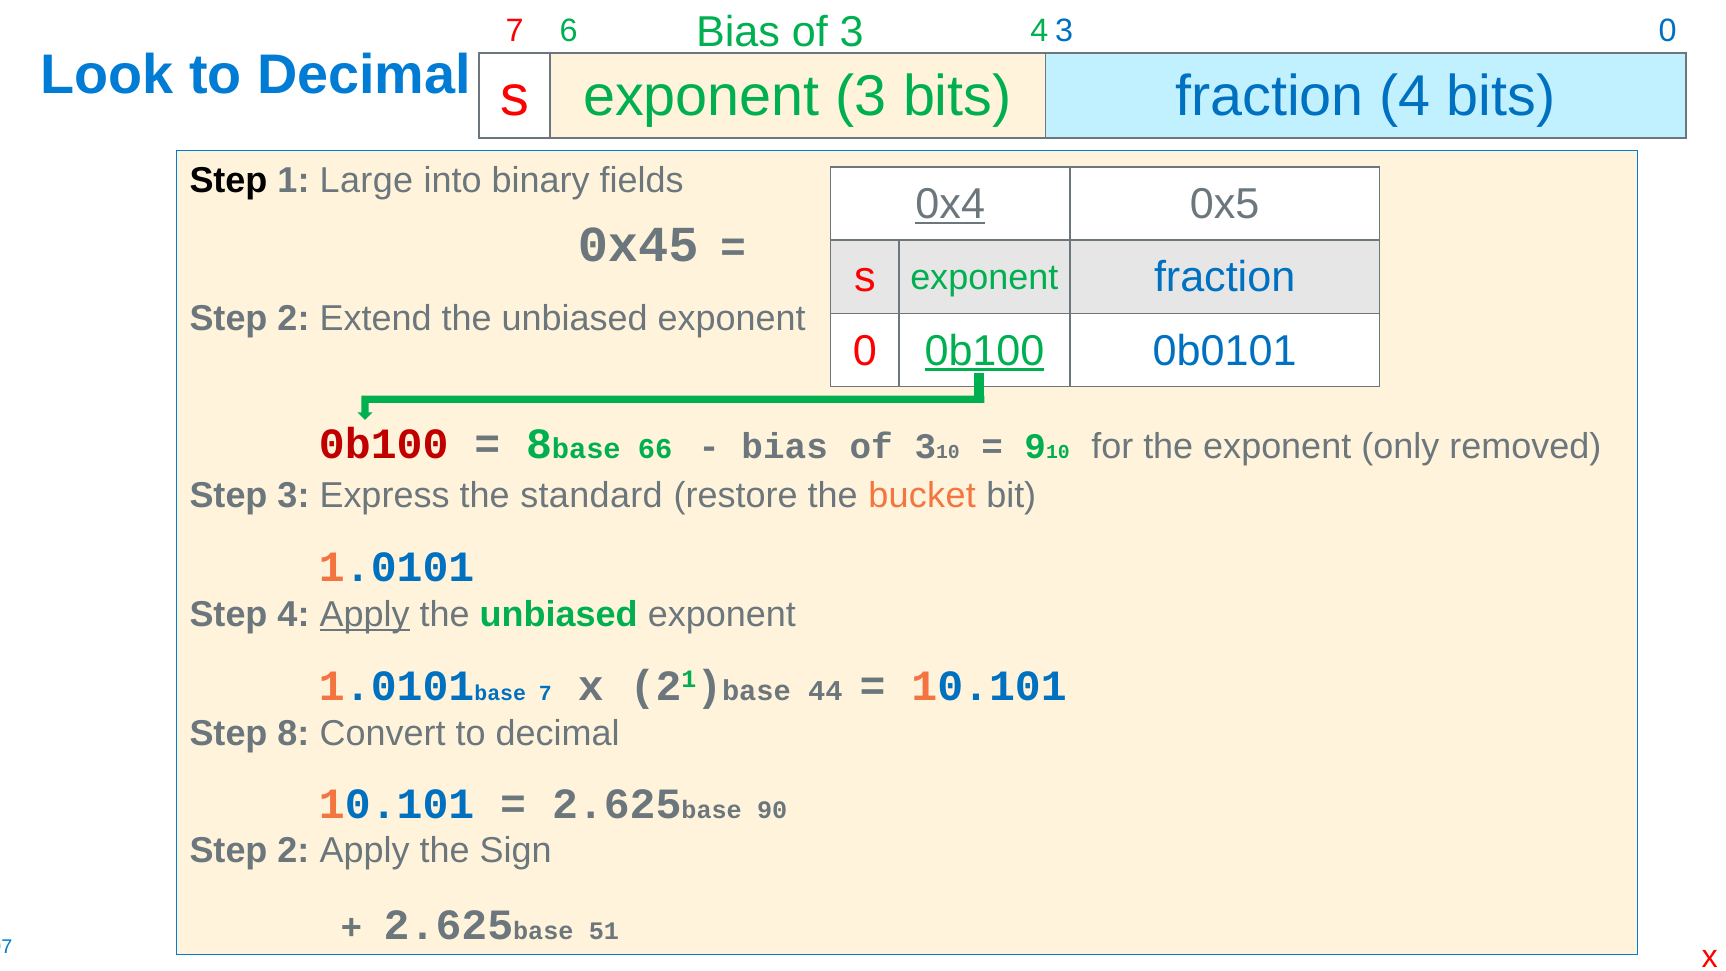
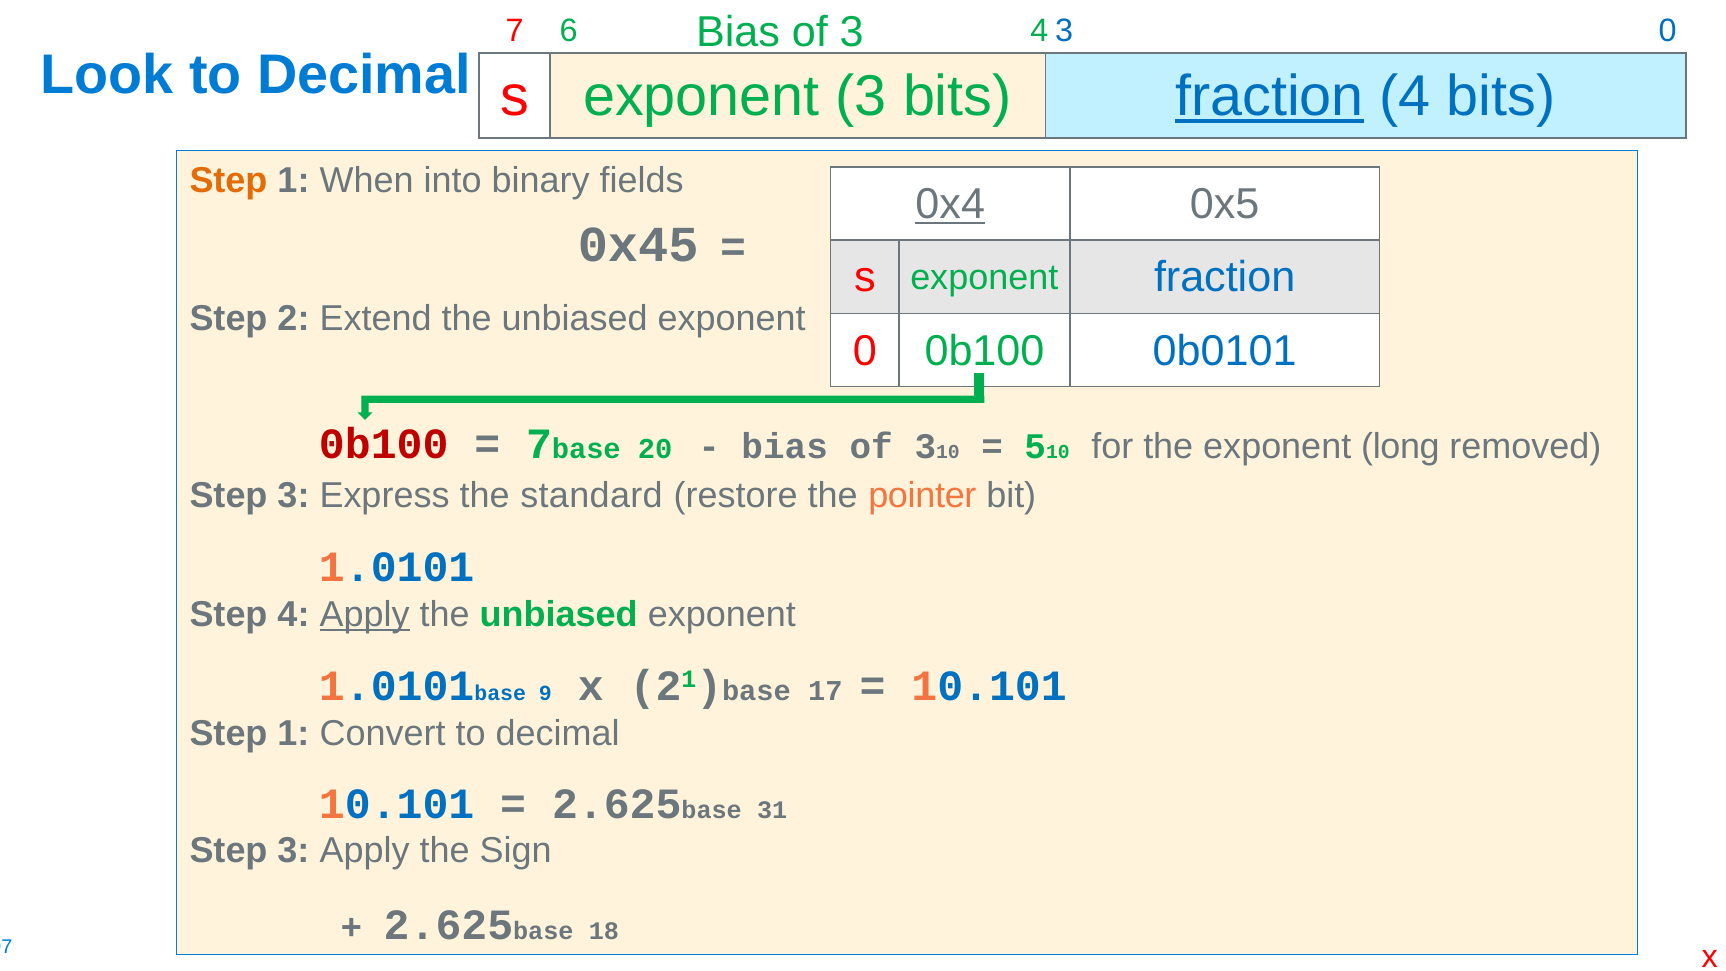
fraction at (1270, 96) underline: none -> present
Step at (228, 181) colour: black -> orange
Large: Large -> When
0b100 at (984, 351) underline: present -> none
8 at (539, 445): 8 -> 7
66: 66 -> 20
9: 9 -> 5
only: only -> long
bucket: bucket -> pointer
7 at (545, 693): 7 -> 9
44: 44 -> 17
8 at (293, 733): 8 -> 1
90: 90 -> 31
2 at (293, 851): 2 -> 3
51: 51 -> 18
